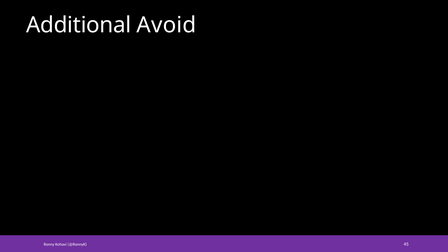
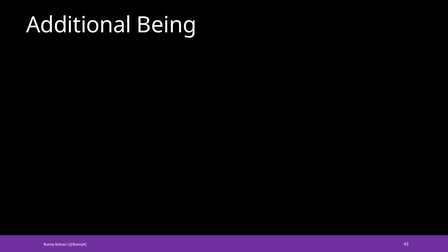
Avoid: Avoid -> Being
